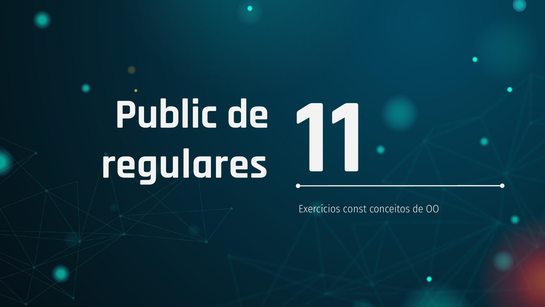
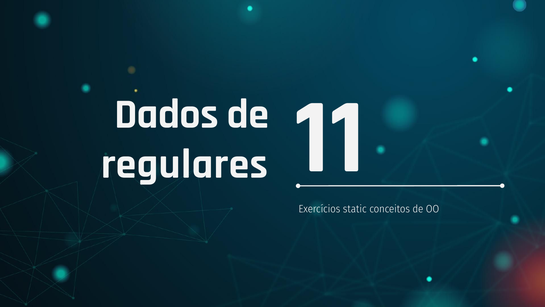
Public: Public -> Dados
const: const -> static
